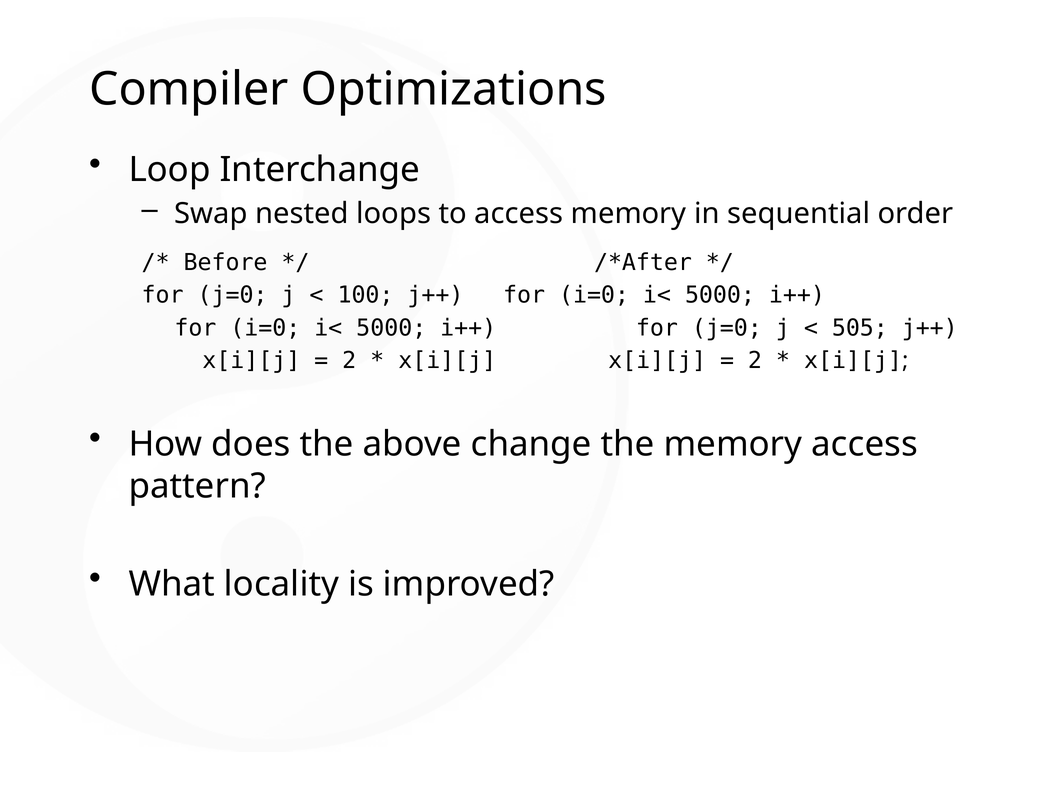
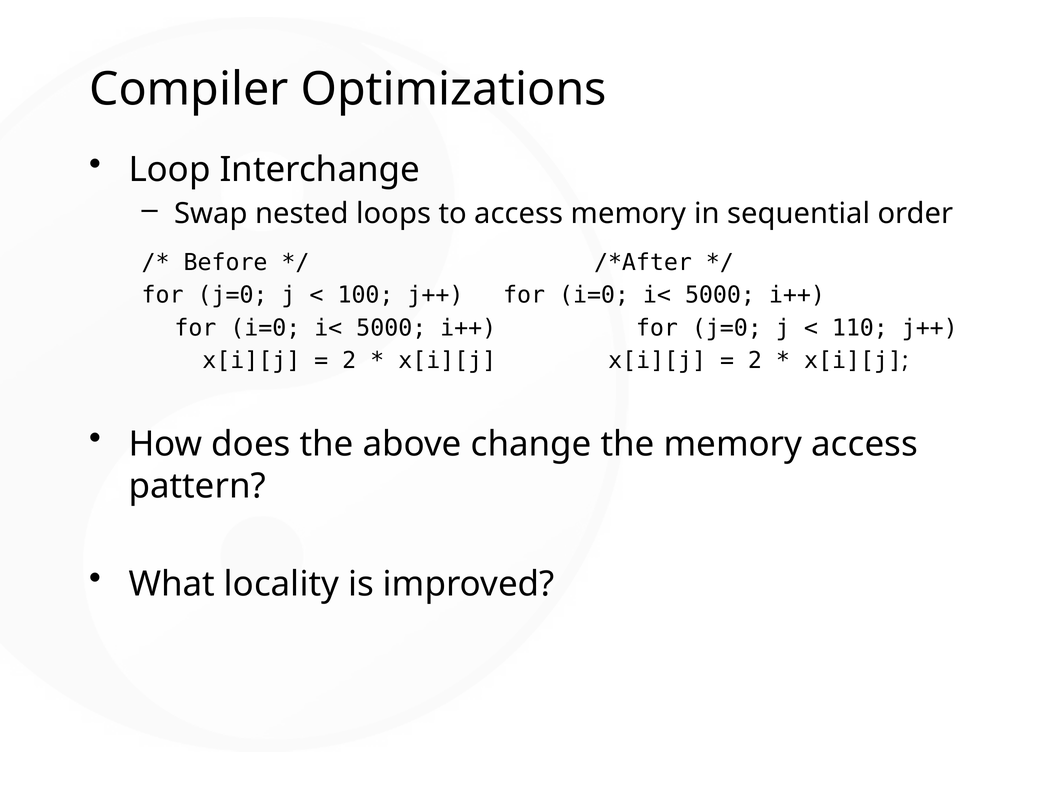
505: 505 -> 110
